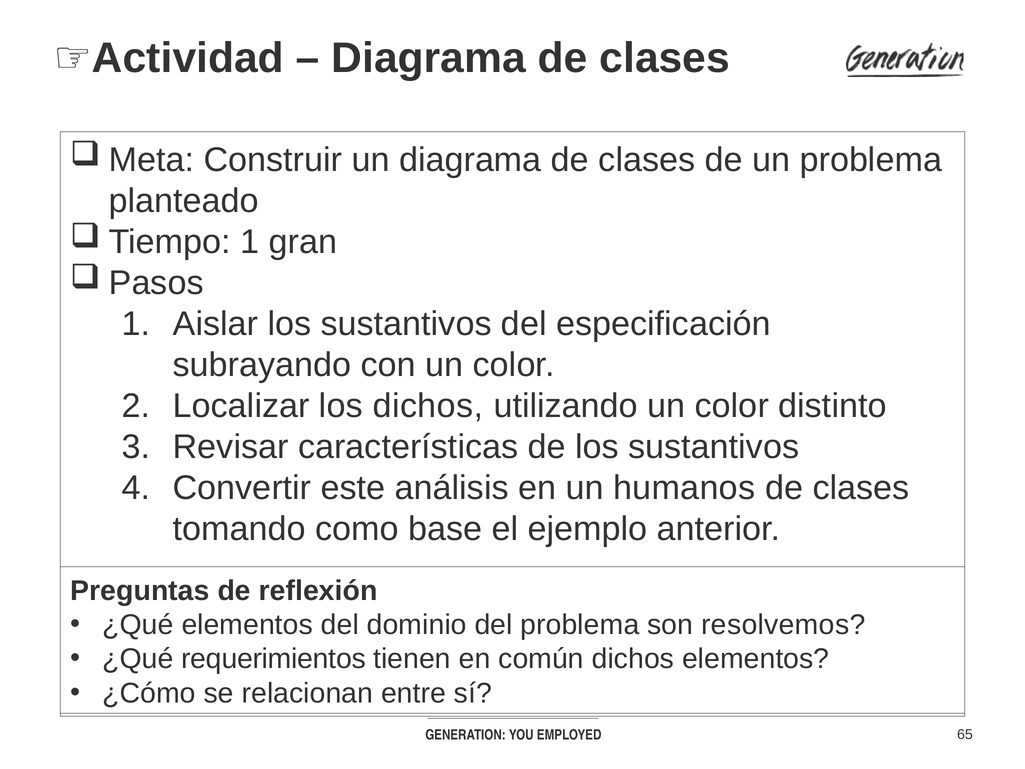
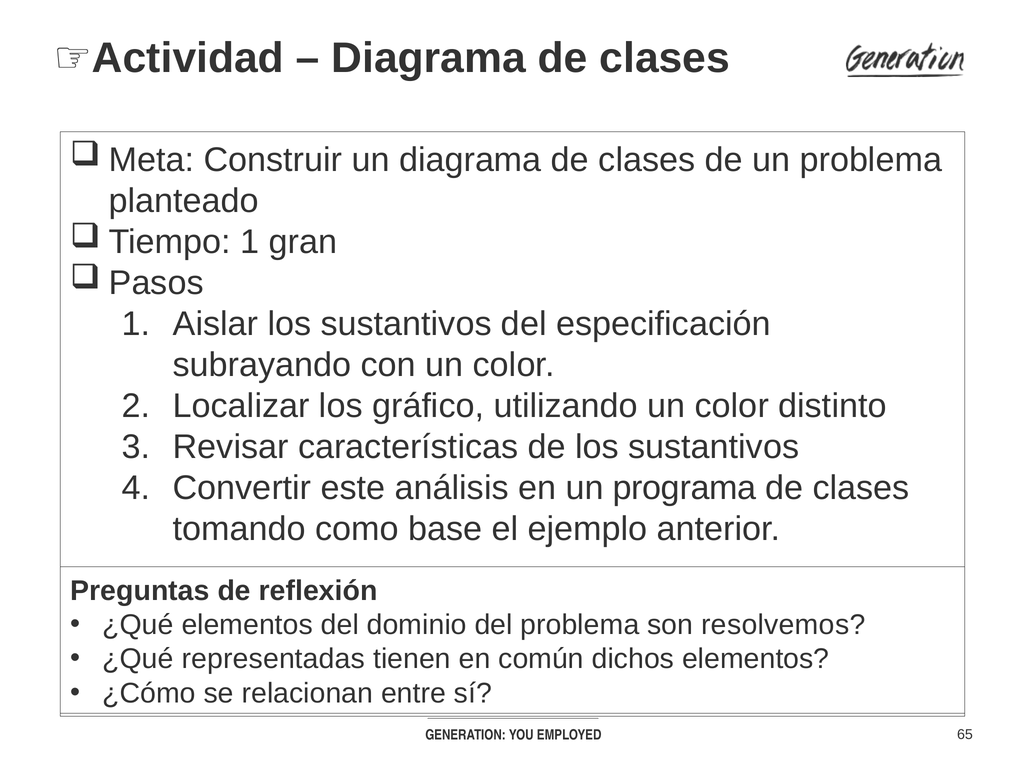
los dichos: dichos -> gráfico
humanos: humanos -> programa
requerimientos: requerimientos -> representadas
